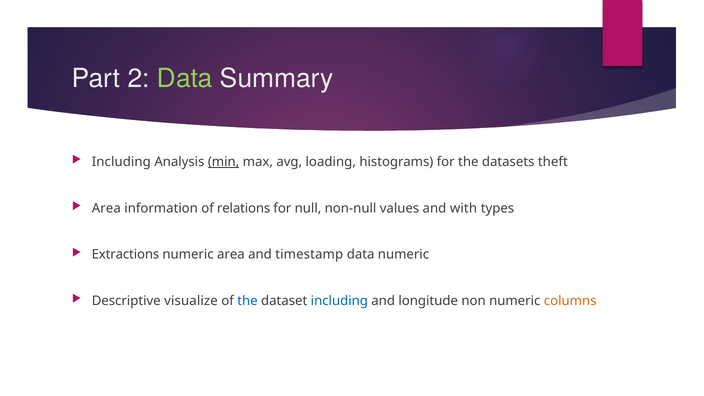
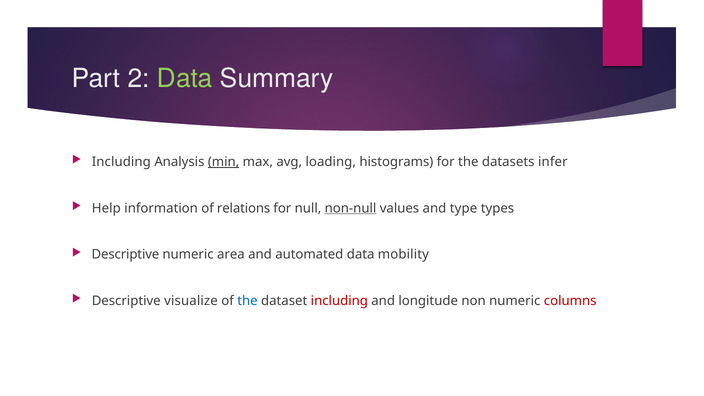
theft: theft -> infer
Area at (106, 208): Area -> Help
non-null underline: none -> present
with: with -> type
Extractions at (125, 255): Extractions -> Descriptive
timestamp: timestamp -> automated
data numeric: numeric -> mobility
including at (339, 301) colour: blue -> red
columns colour: orange -> red
